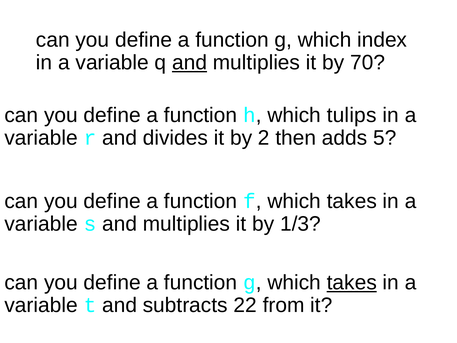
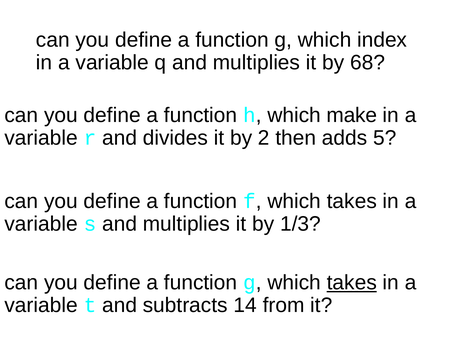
and at (190, 63) underline: present -> none
70: 70 -> 68
tulips: tulips -> make
22: 22 -> 14
